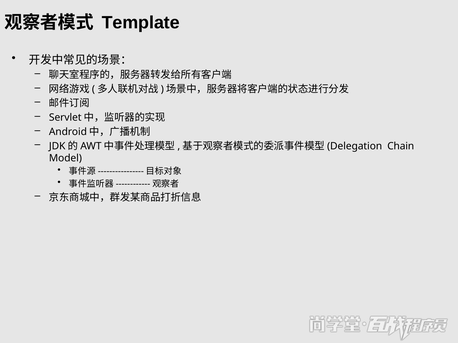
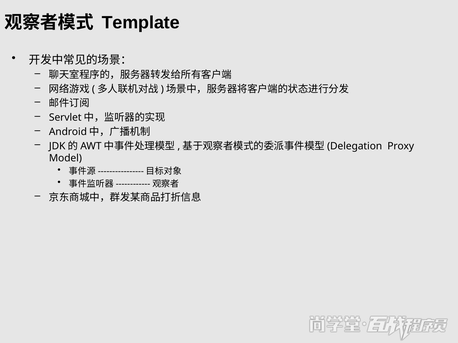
Chain: Chain -> Proxy
